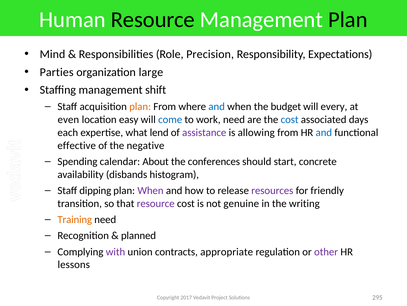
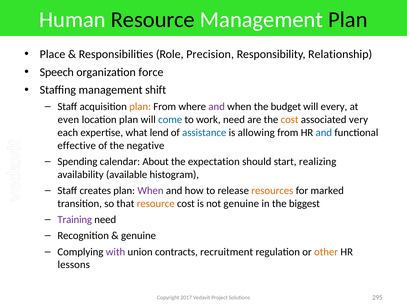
Mind: Mind -> Place
Expectations: Expectations -> Relationship
Parties: Parties -> Speech
large: large -> force
and at (217, 106) colour: blue -> purple
location easy: easy -> plan
cost at (290, 119) colour: blue -> orange
days: days -> very
assistance colour: purple -> blue
conferences: conferences -> expectation
concrete: concrete -> realizing
disbands: disbands -> available
dipping: dipping -> creates
resources colour: purple -> orange
friendly: friendly -> marked
resource at (156, 203) colour: purple -> orange
writing: writing -> biggest
Training colour: orange -> purple
planned at (139, 235): planned -> genuine
appropriate: appropriate -> recruitment
other colour: purple -> orange
